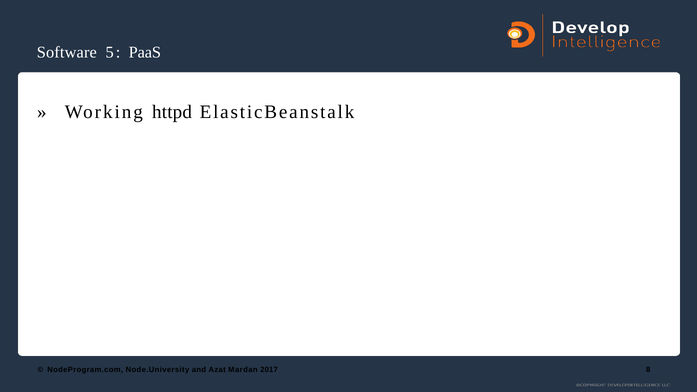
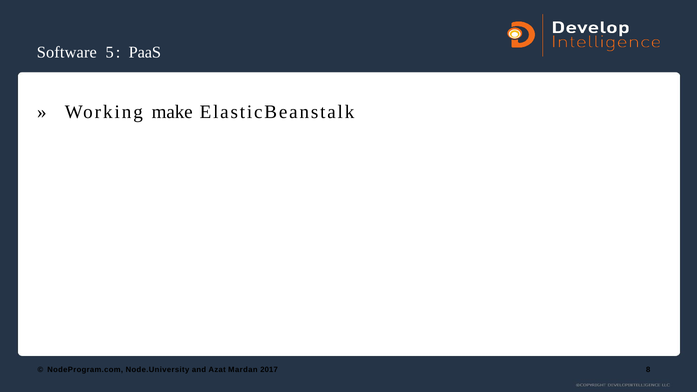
httpd: httpd -> make
